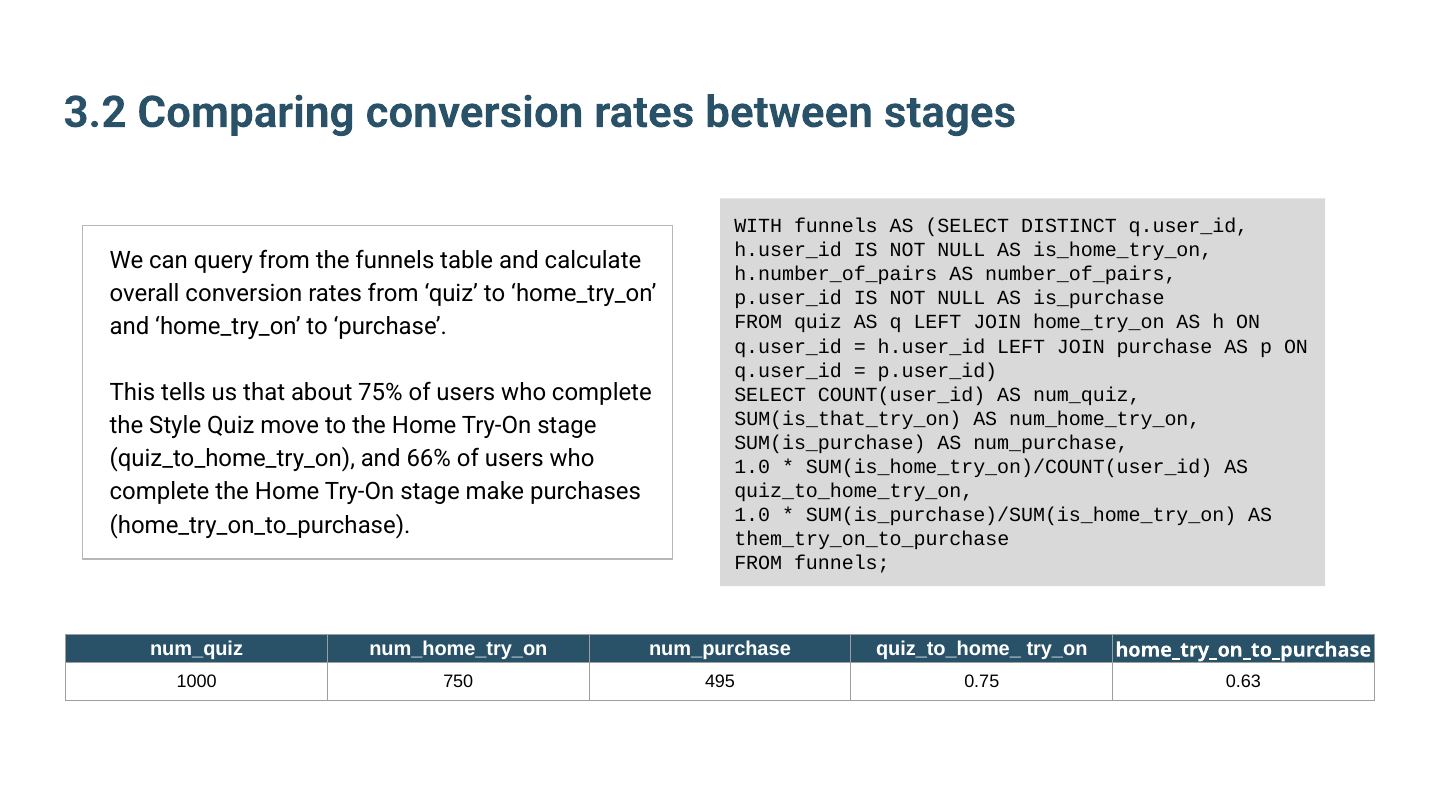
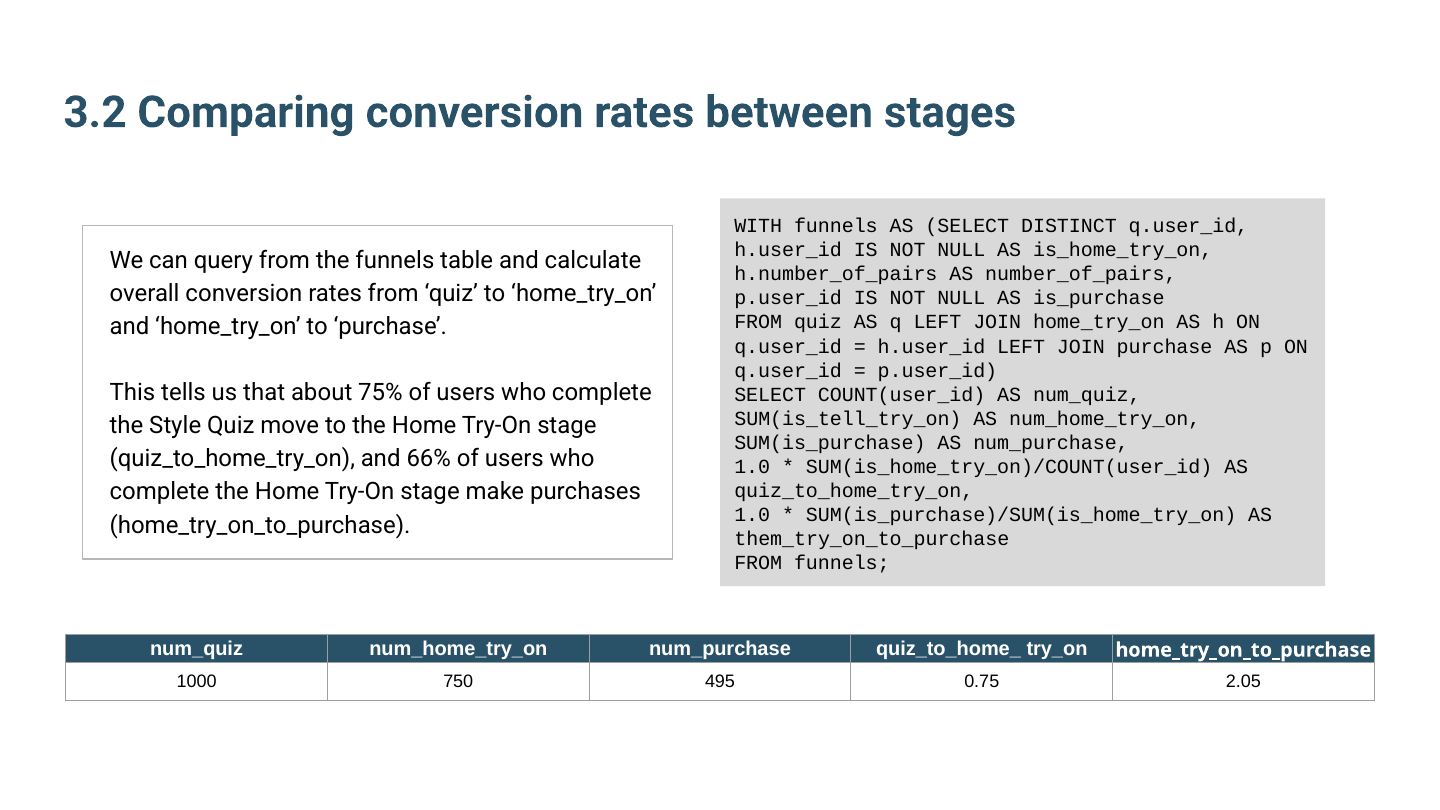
SUM(is_that_try_on: SUM(is_that_try_on -> SUM(is_tell_try_on
0.63: 0.63 -> 2.05
